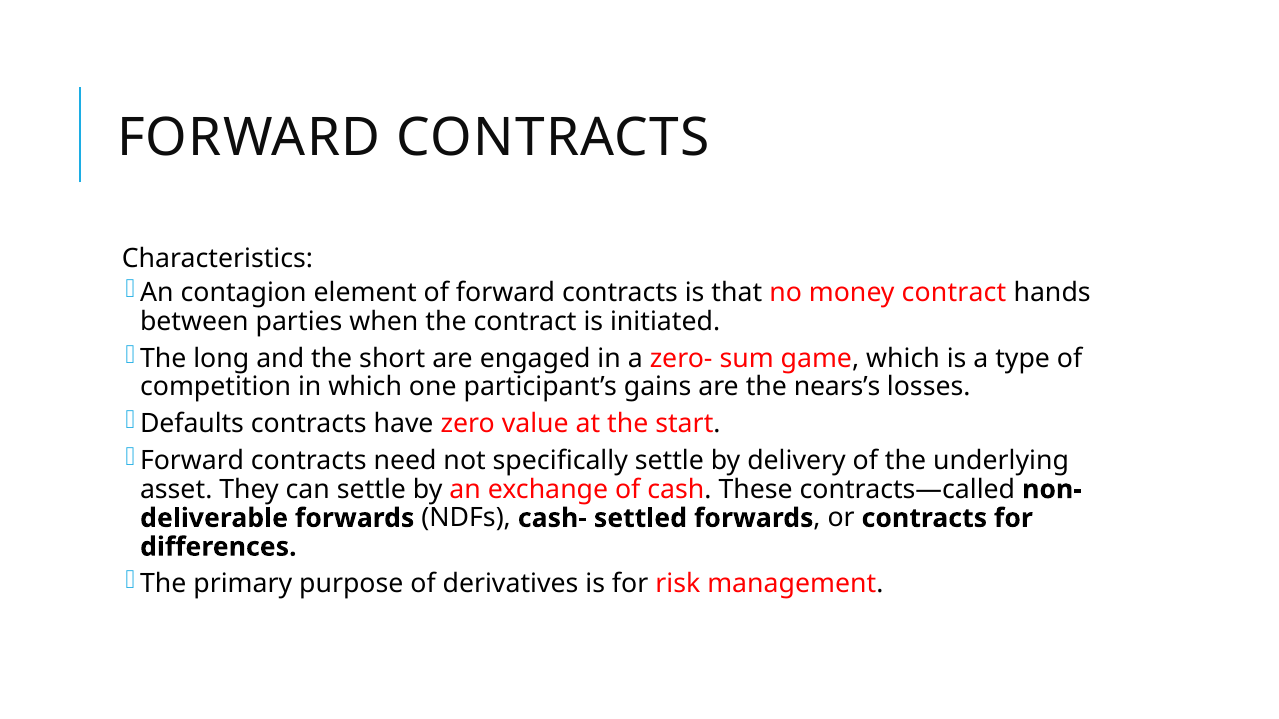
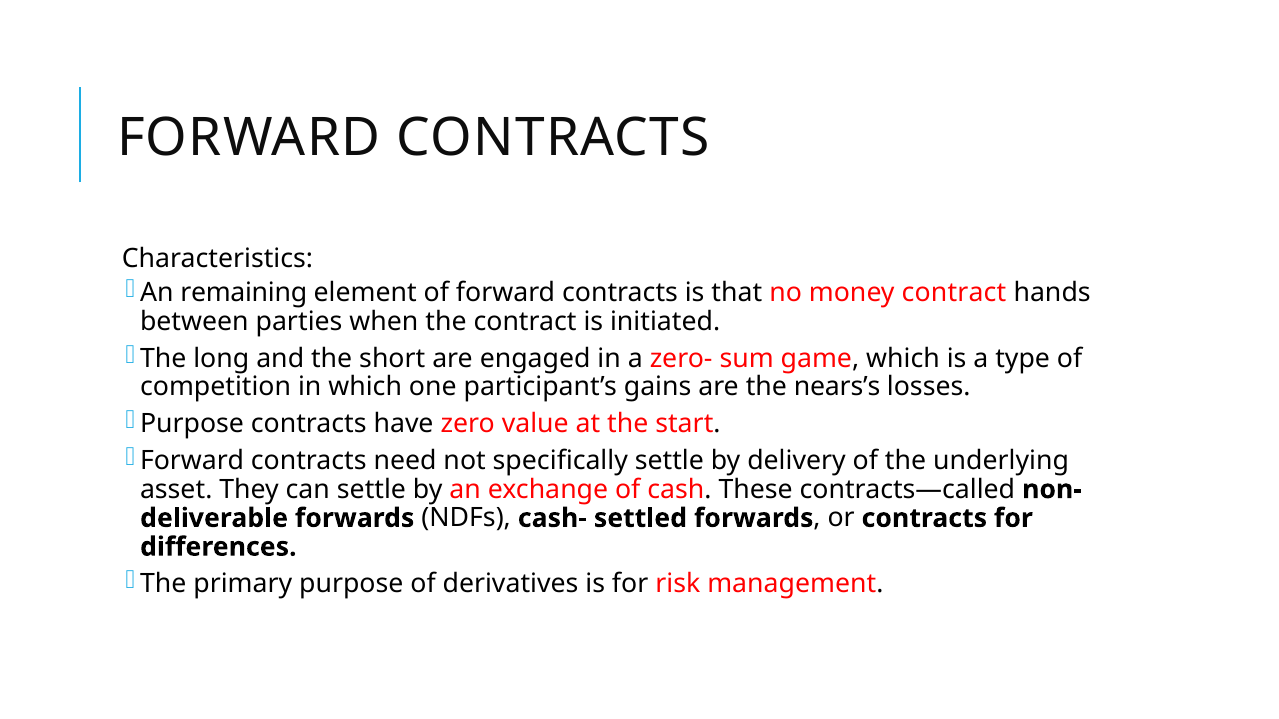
contagion: contagion -> remaining
Defaults at (192, 424): Defaults -> Purpose
